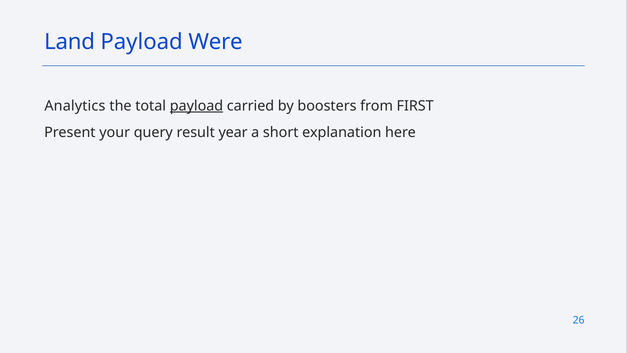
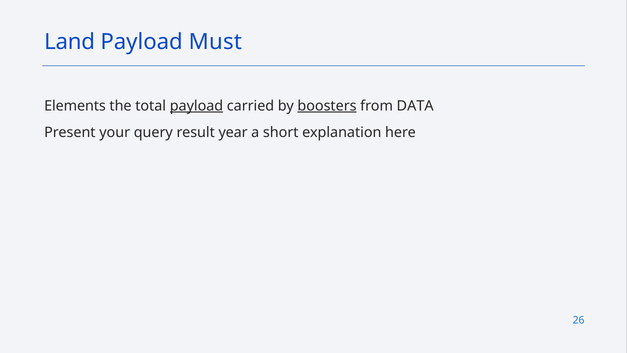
Were: Were -> Must
Analytics: Analytics -> Elements
boosters underline: none -> present
FIRST: FIRST -> DATA
